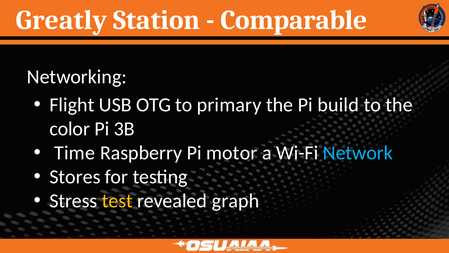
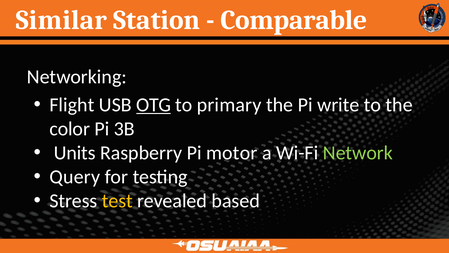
Greatly: Greatly -> Similar
OTG underline: none -> present
build: build -> write
Time: Time -> Units
Network colour: light blue -> light green
Stores: Stores -> Query
graph: graph -> based
